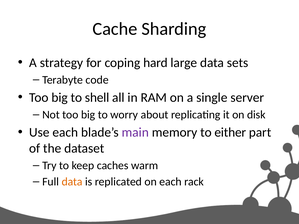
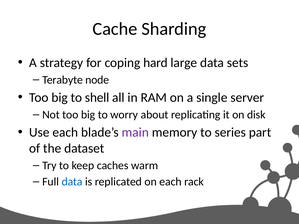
code: code -> node
either: either -> series
data at (72, 182) colour: orange -> blue
